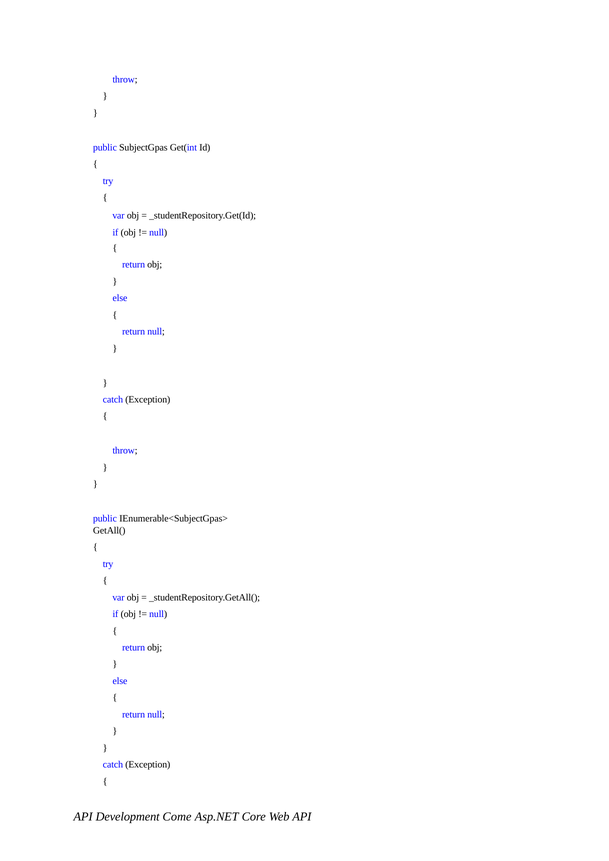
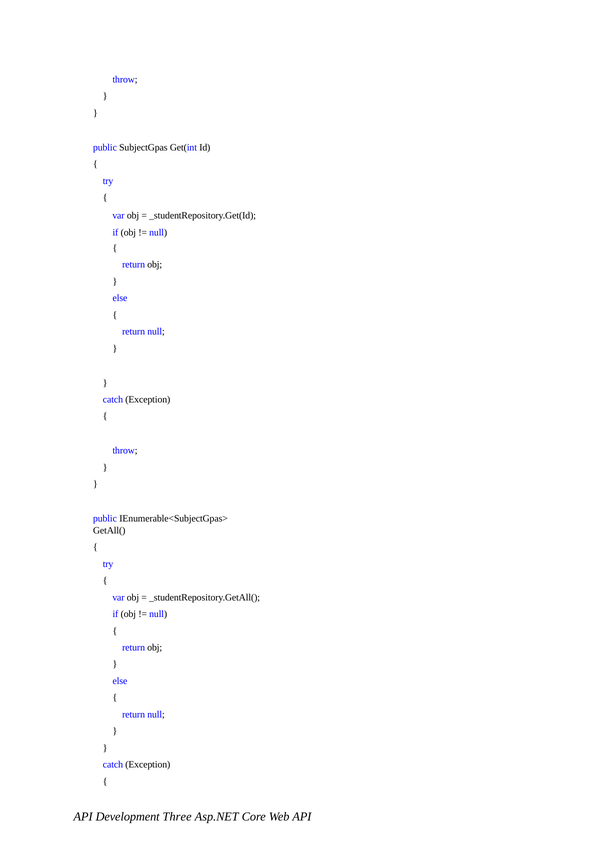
Come: Come -> Three
